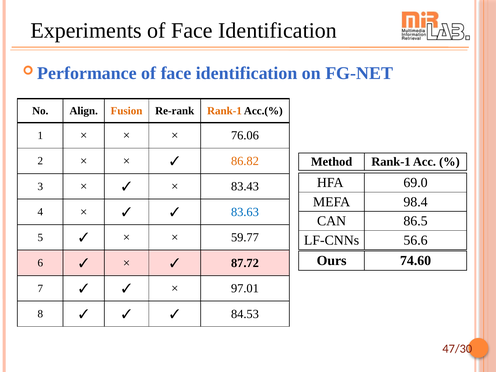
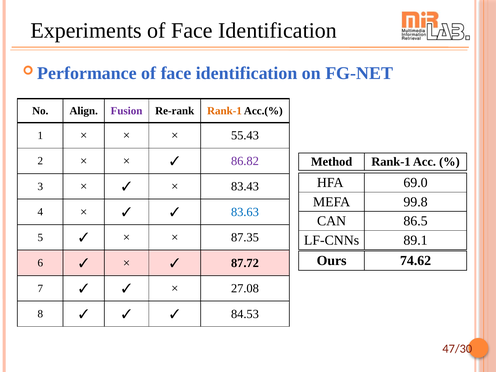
Fusion colour: orange -> purple
76.06: 76.06 -> 55.43
86.82 colour: orange -> purple
98.4: 98.4 -> 99.8
59.77: 59.77 -> 87.35
56.6: 56.6 -> 89.1
74.60: 74.60 -> 74.62
97.01: 97.01 -> 27.08
